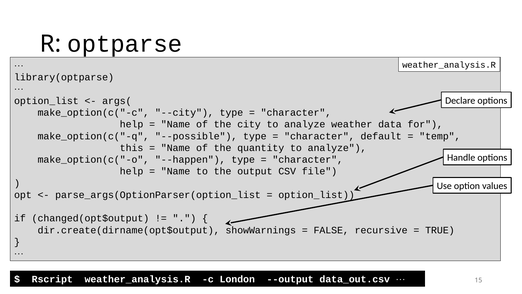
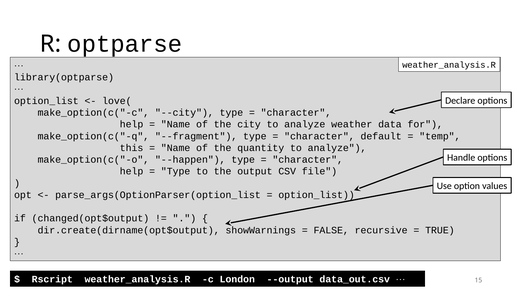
args(: args( -> love(
--possible: --possible -> --fragment
Name at (176, 171): Name -> Type
